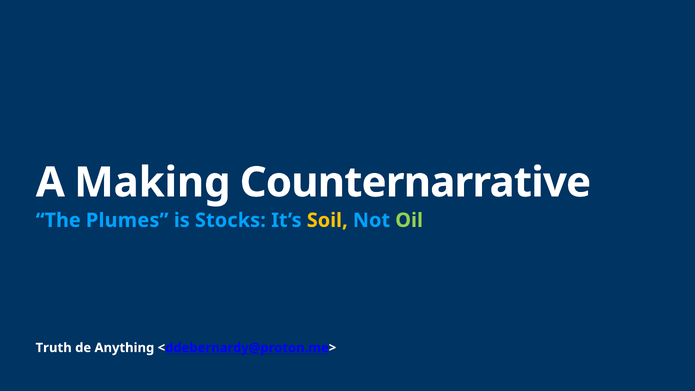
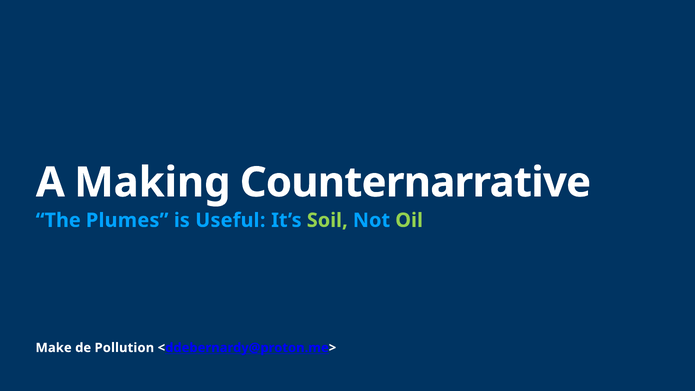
Stocks: Stocks -> Useful
Soil colour: yellow -> light green
Truth: Truth -> Make
Anything: Anything -> Pollution
